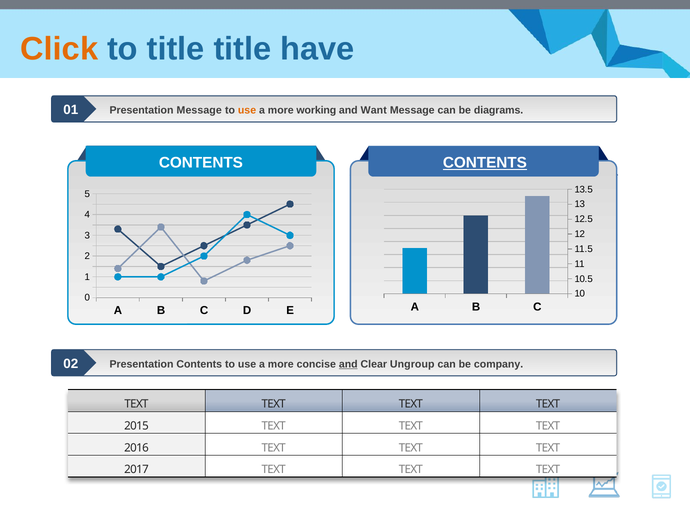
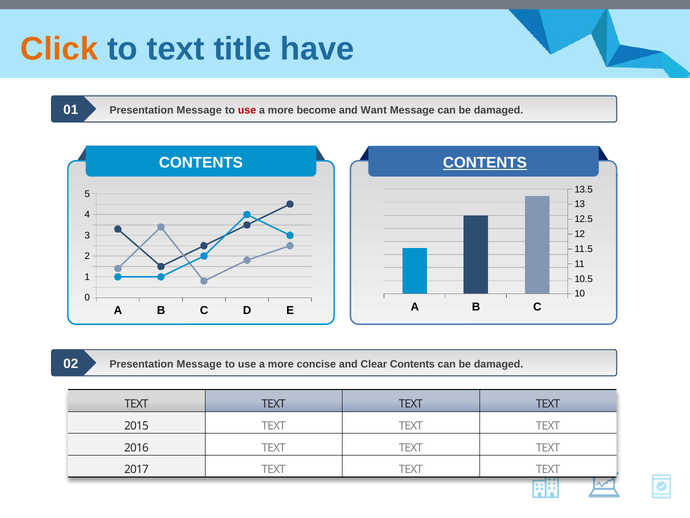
to title: title -> text
use at (247, 110) colour: orange -> red
working: working -> become
Message can be diagrams: diagrams -> damaged
02 Presentation Contents: Contents -> Message
and at (348, 364) underline: present -> none
Clear Ungroup: Ungroup -> Contents
company at (499, 364): company -> damaged
